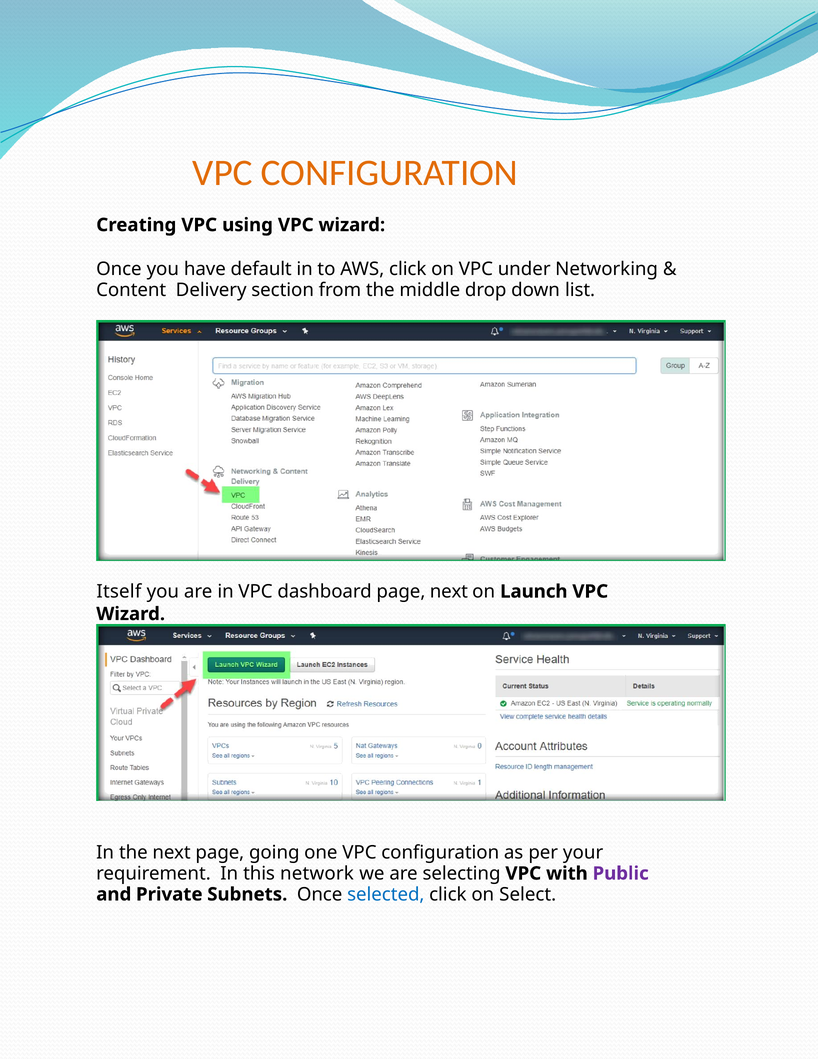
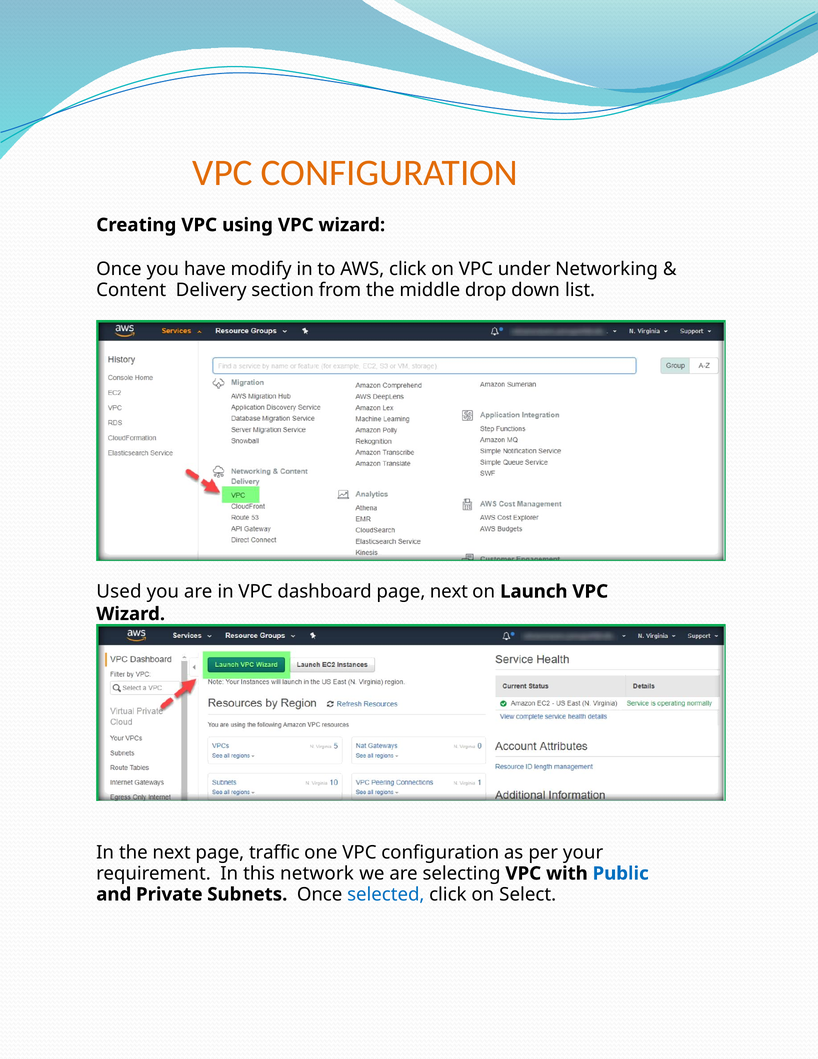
default: default -> modify
Itself: Itself -> Used
going: going -> traffic
Public colour: purple -> blue
